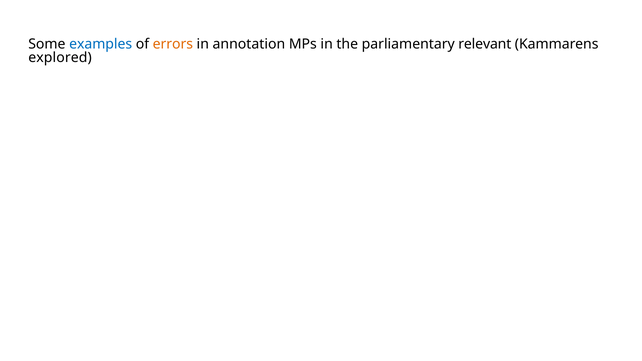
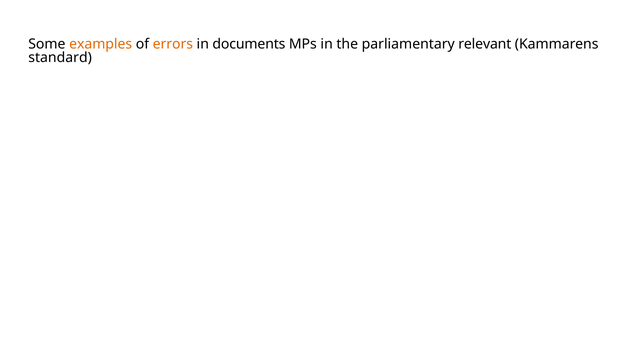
examples colour: blue -> orange
annotation: annotation -> documents
explored: explored -> standard
